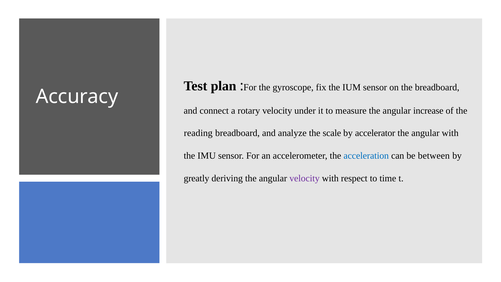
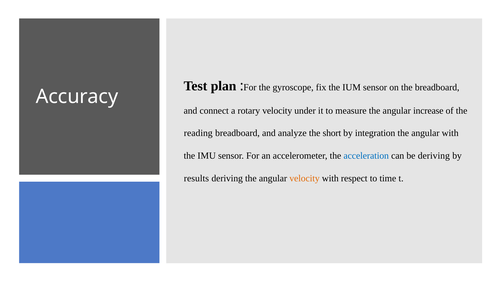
scale: scale -> short
accelerator: accelerator -> integration
be between: between -> deriving
greatly: greatly -> results
velocity at (305, 178) colour: purple -> orange
